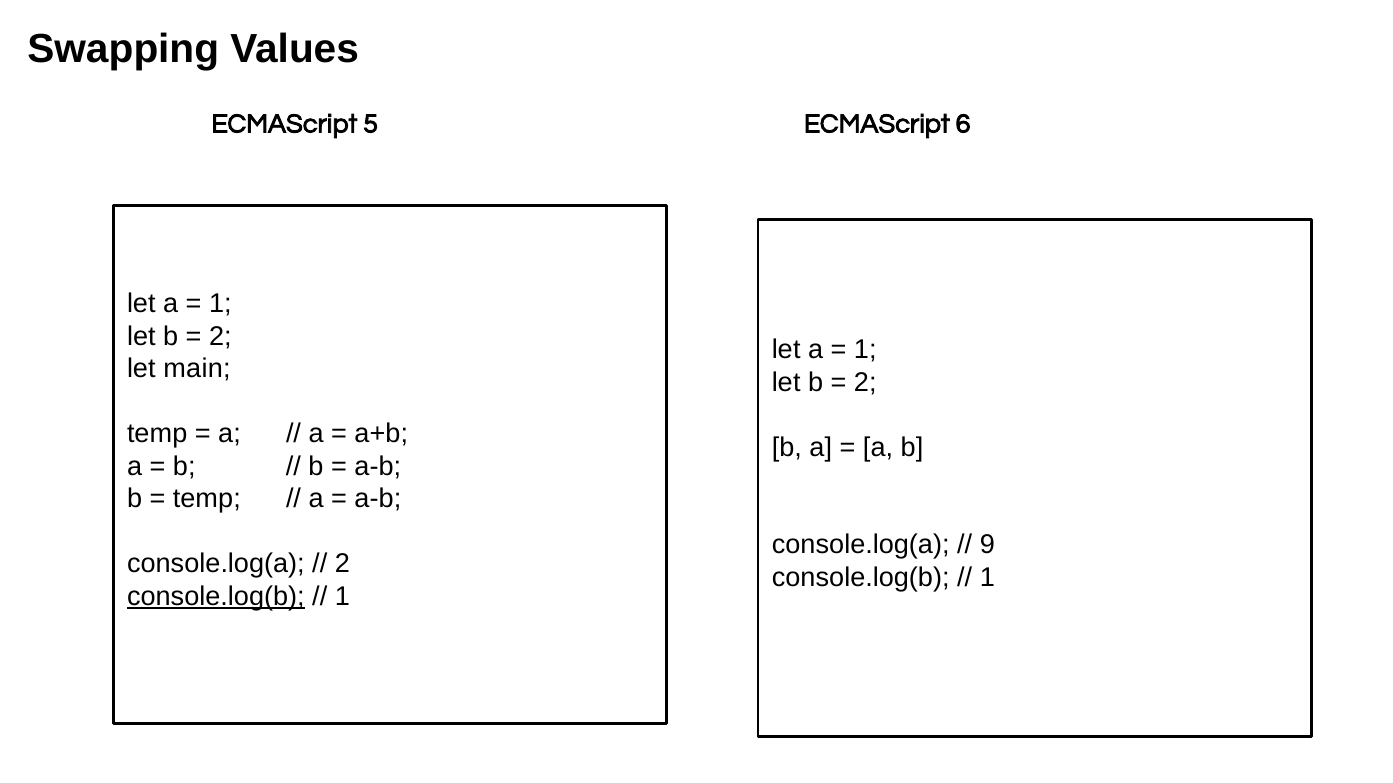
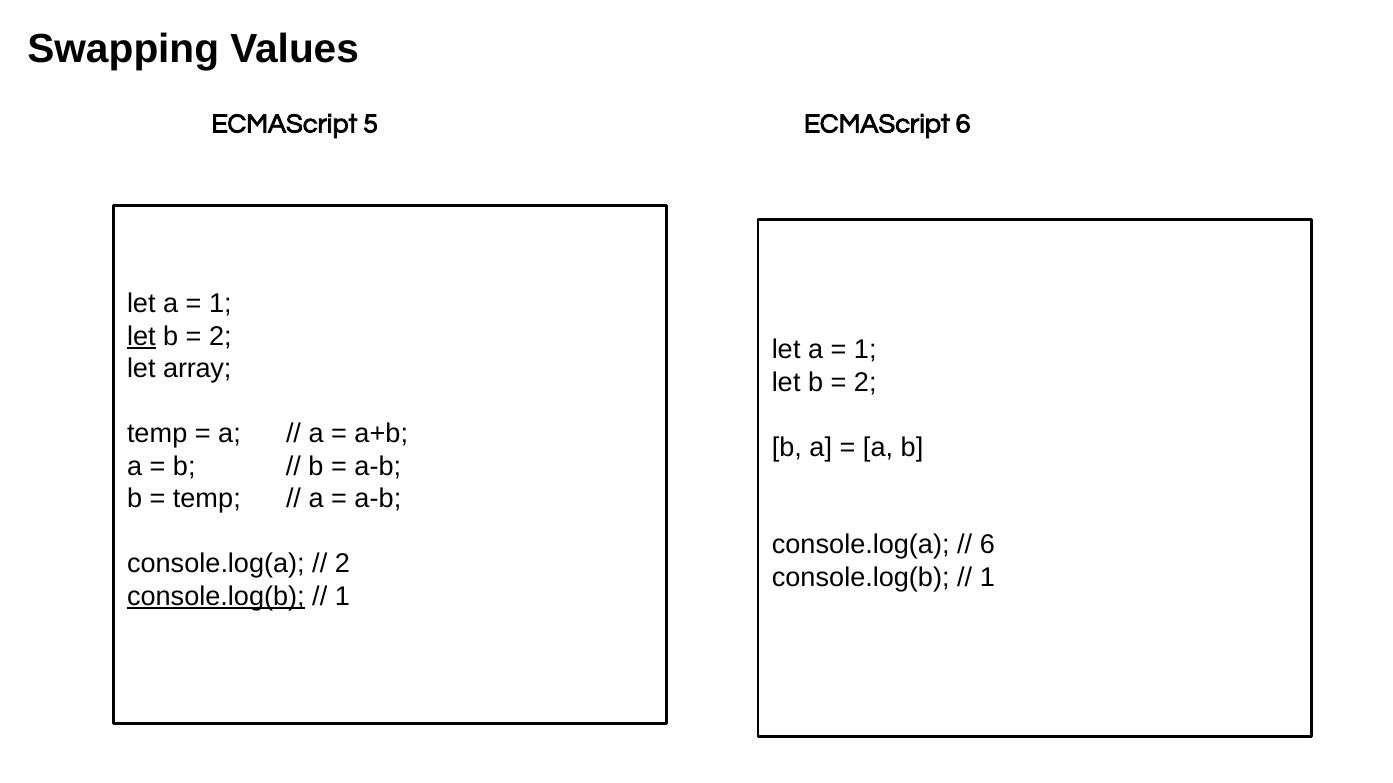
let at (141, 337) underline: none -> present
main: main -> array
9 at (987, 545): 9 -> 6
